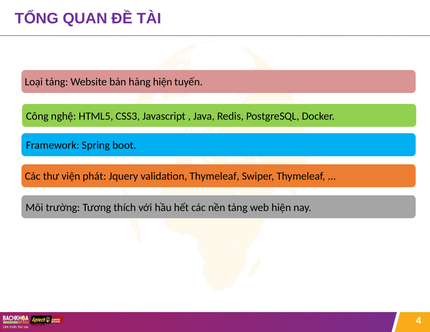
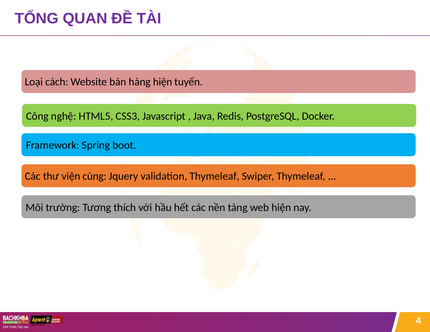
Loại tảng: tảng -> cách
phát: phát -> cùng
